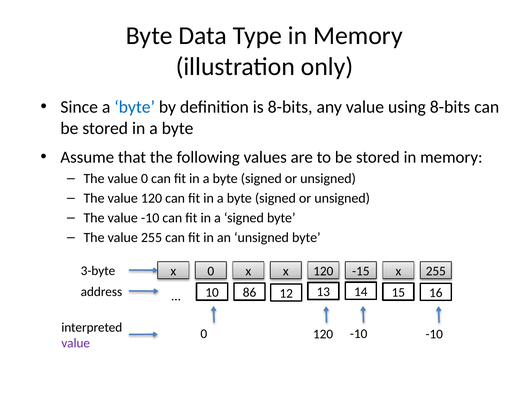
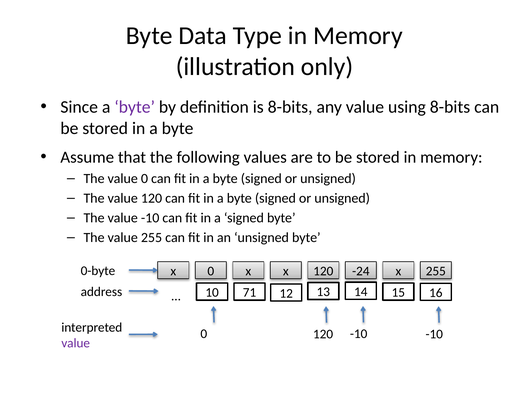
byte at (135, 107) colour: blue -> purple
3-byte: 3-byte -> 0-byte
-15: -15 -> -24
86: 86 -> 71
